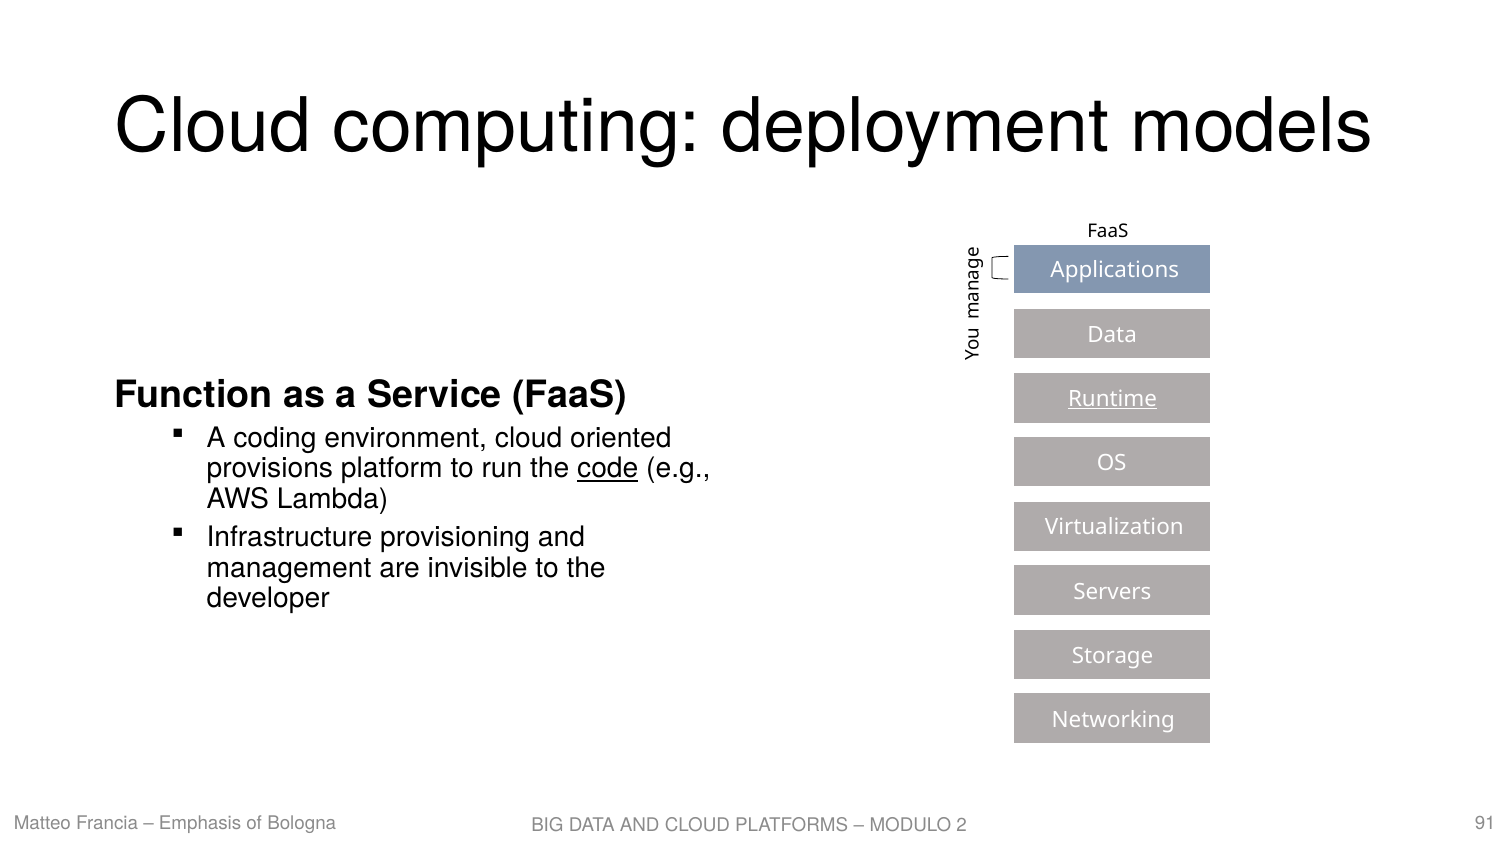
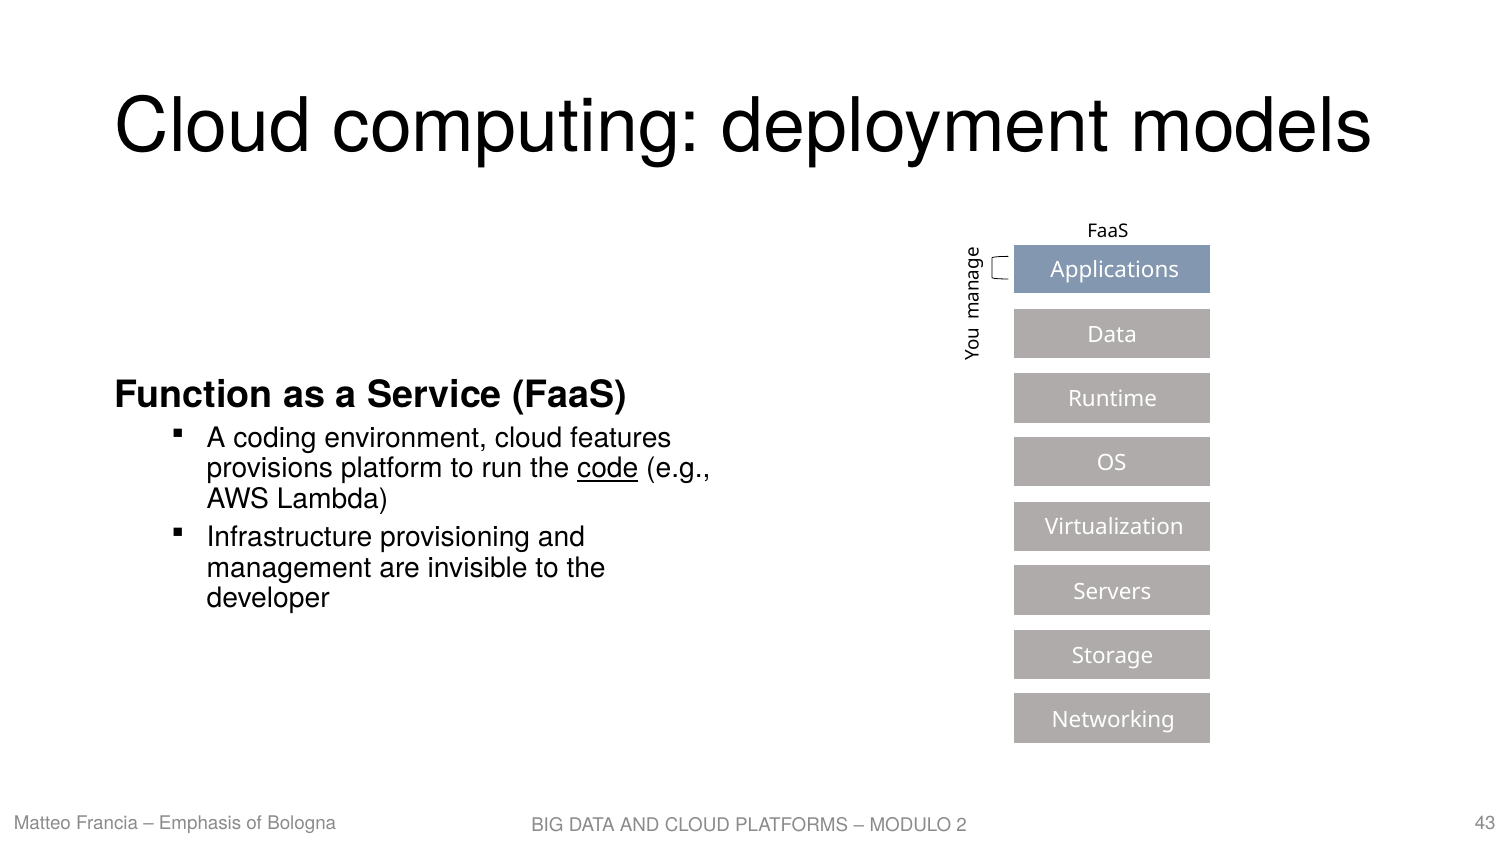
Runtime underline: present -> none
oriented: oriented -> features
91: 91 -> 43
